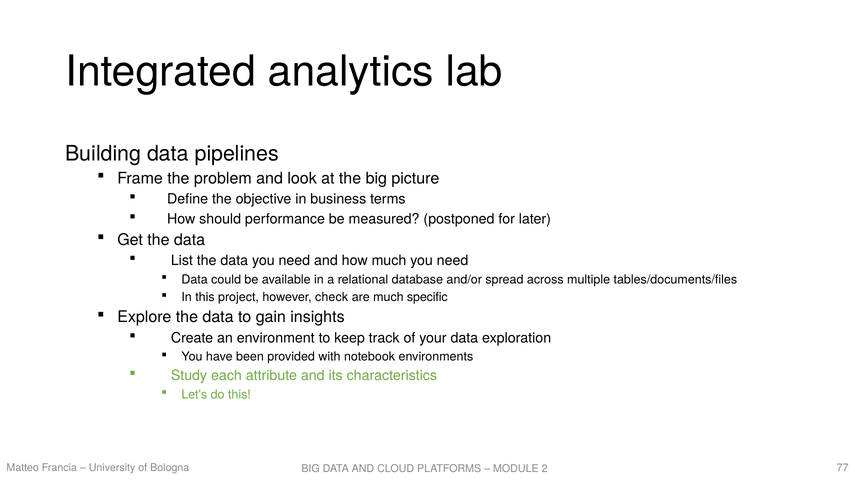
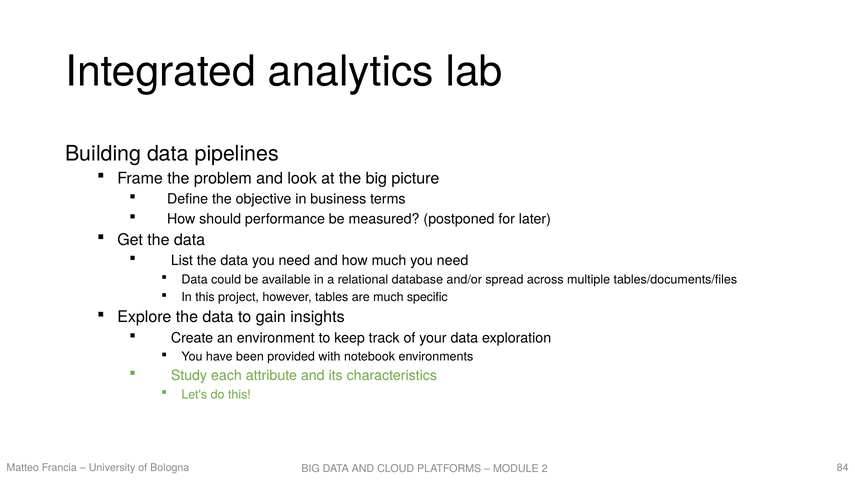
check: check -> tables
77: 77 -> 84
